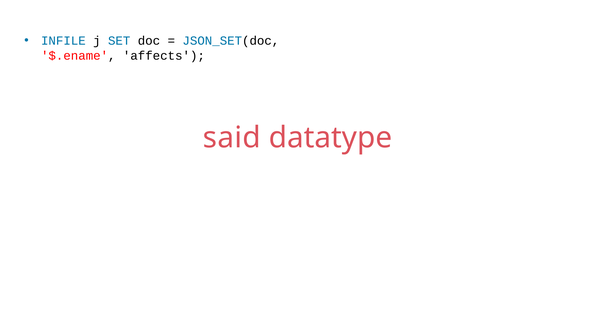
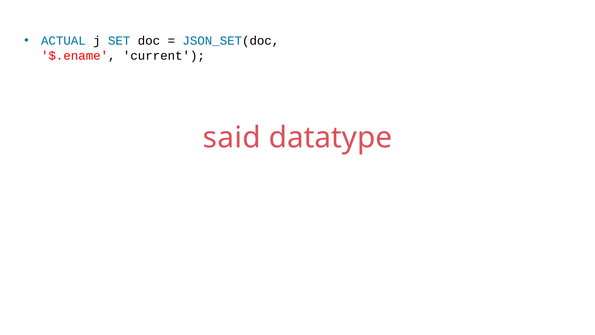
INFILE: INFILE -> ACTUAL
affects: affects -> current
